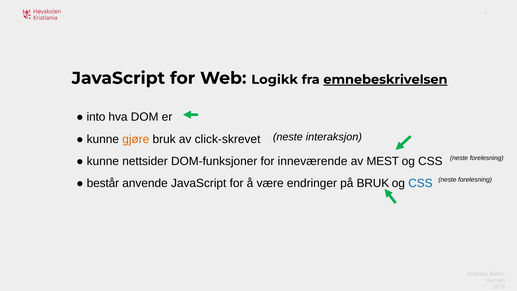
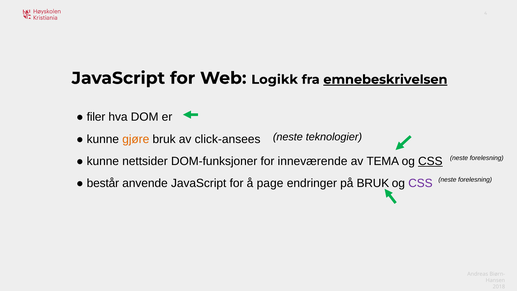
into: into -> filer
interaksjon: interaksjon -> teknologier
click-skrevet: click-skrevet -> click-ansees
MEST: MEST -> TEMA
CSS at (430, 161) underline: none -> present
være: være -> page
CSS at (420, 183) colour: blue -> purple
